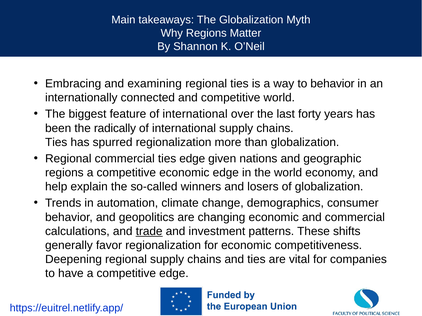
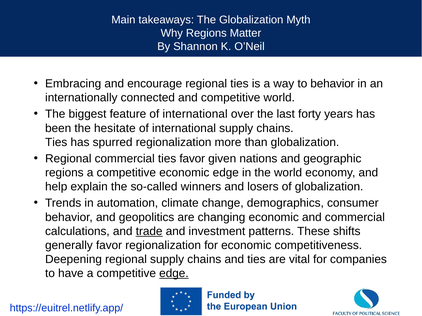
examining: examining -> encourage
radically: radically -> hesitate
ties edge: edge -> favor
edge at (174, 274) underline: none -> present
